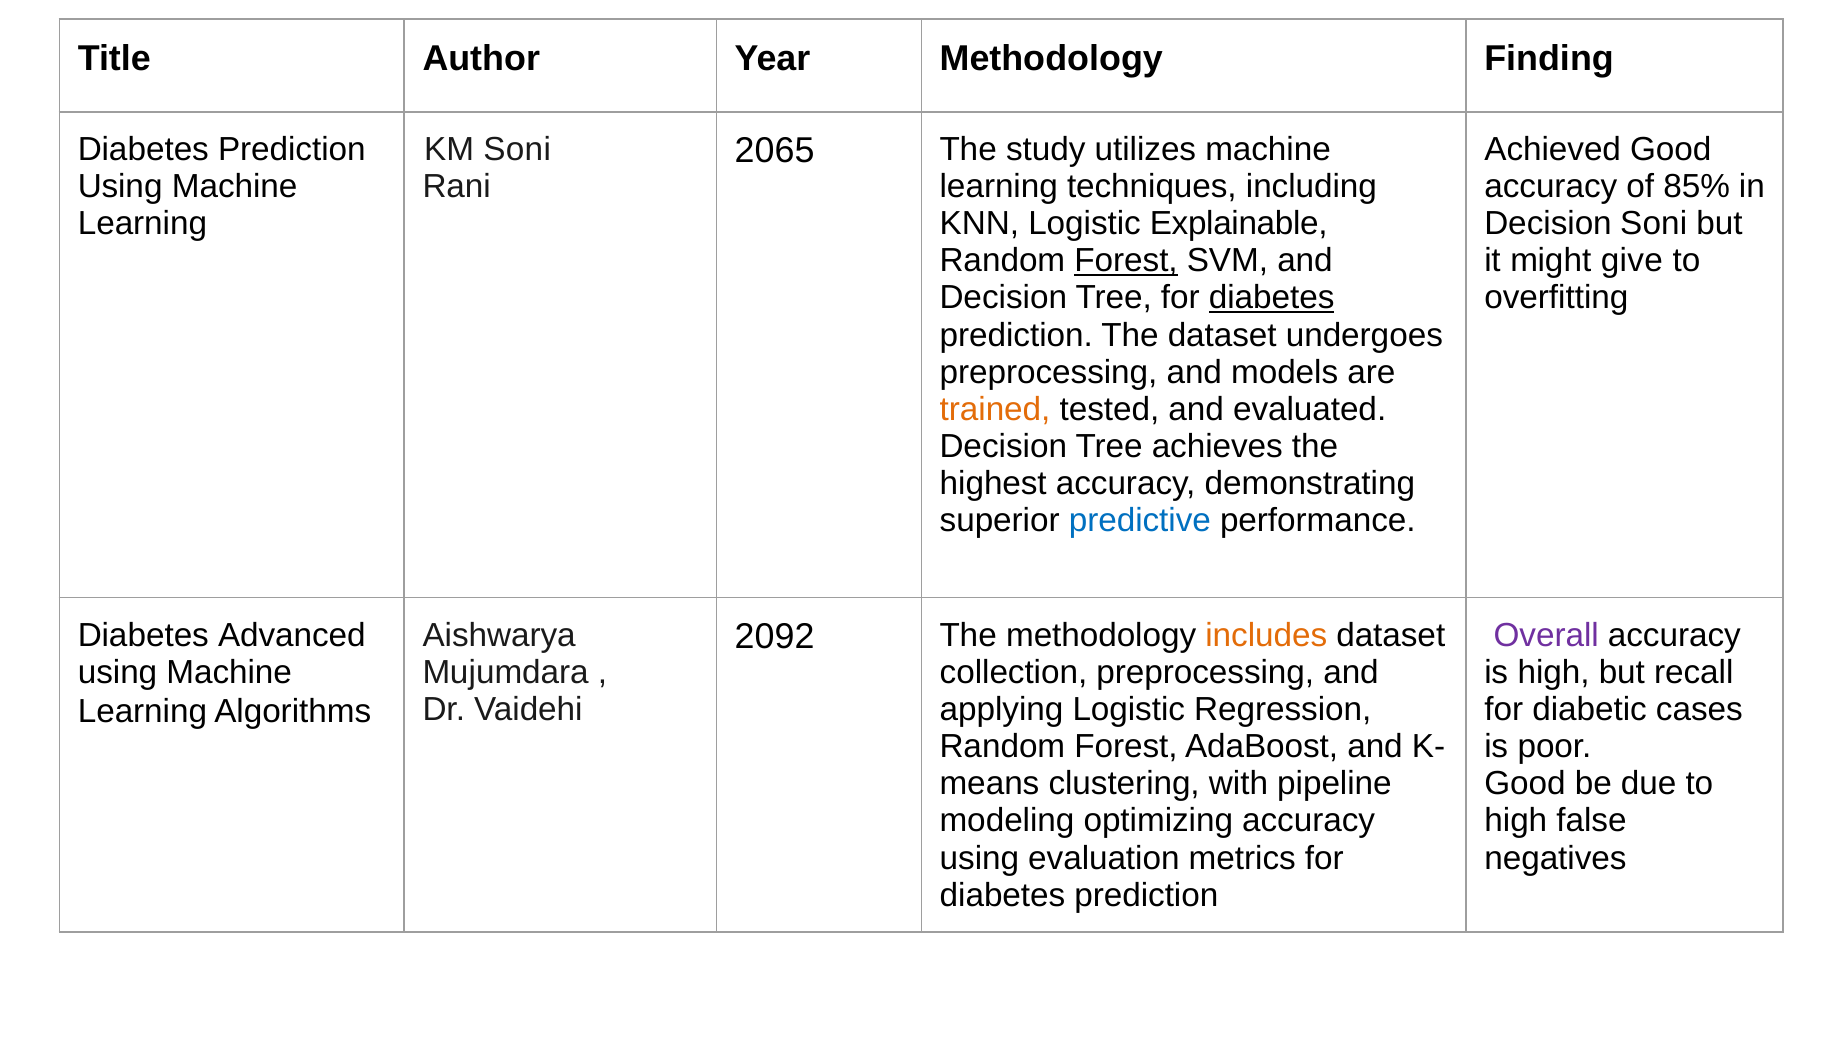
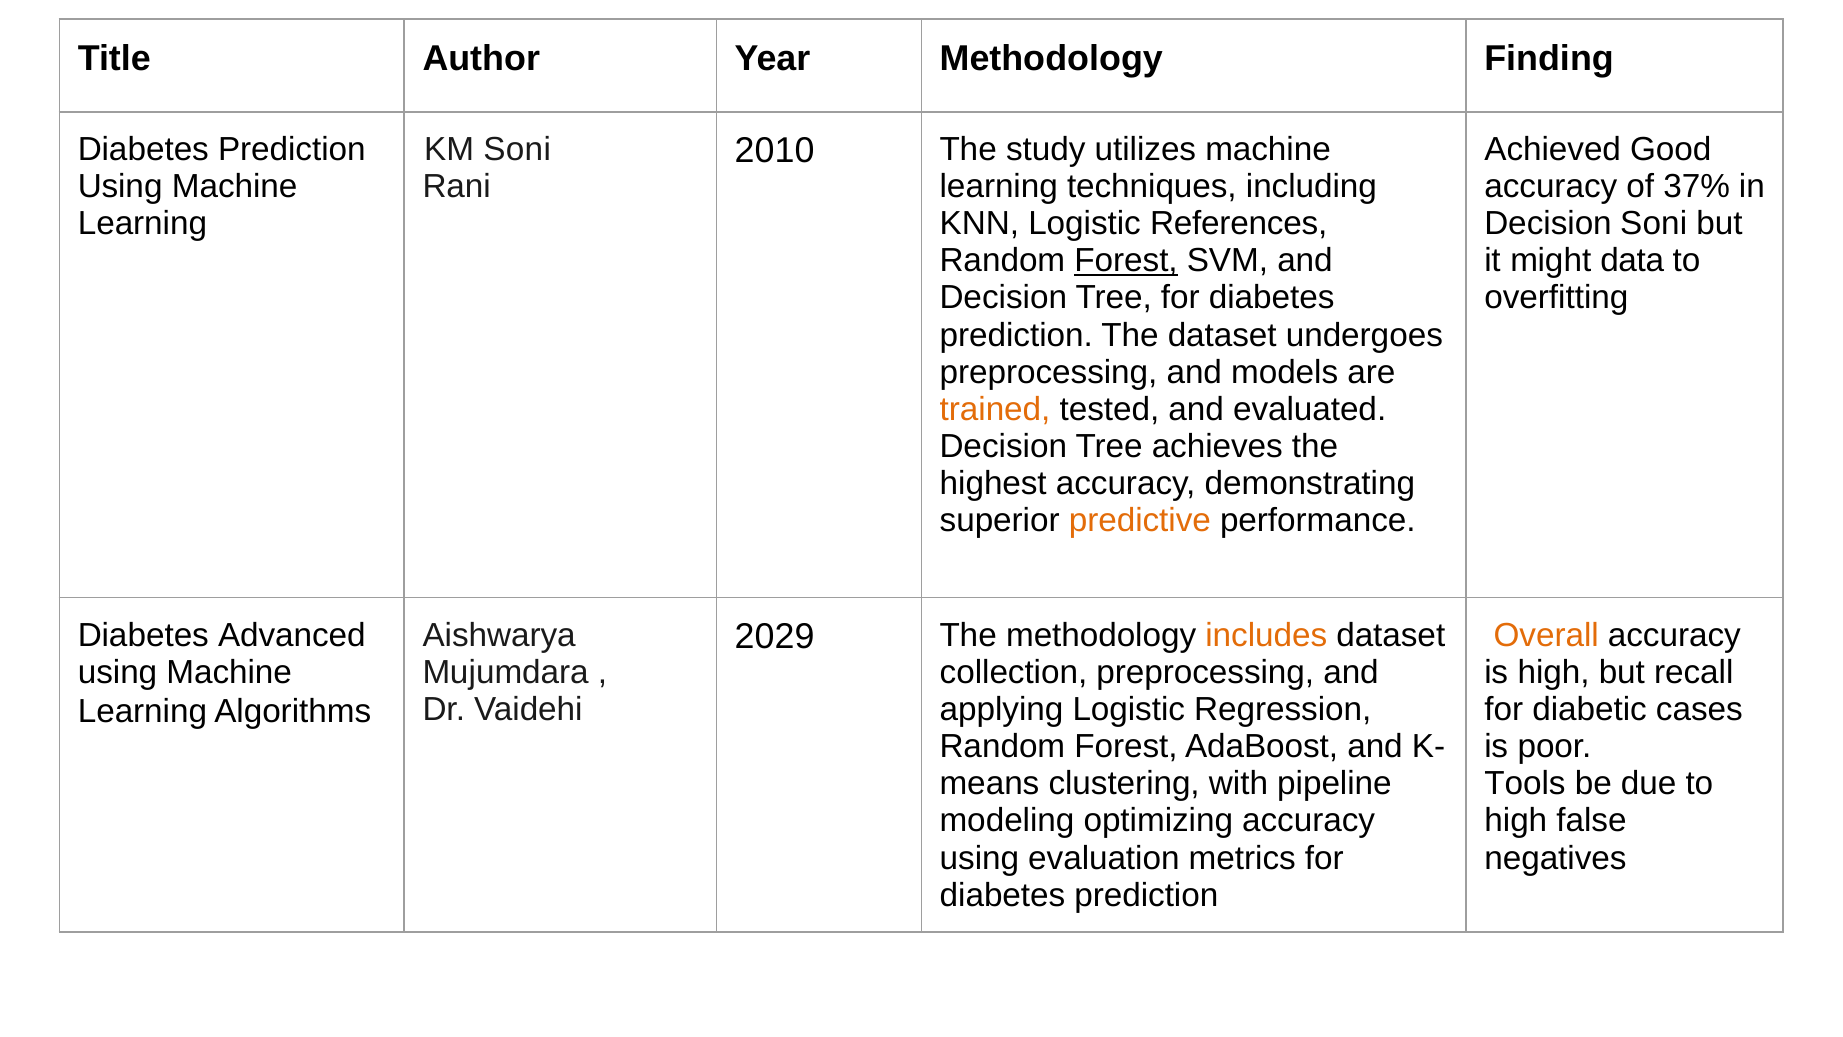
2065: 2065 -> 2010
85%: 85% -> 37%
Explainable: Explainable -> References
give: give -> data
diabetes at (1272, 298) underline: present -> none
predictive colour: blue -> orange
Overall colour: purple -> orange
2092: 2092 -> 2029
Good at (1525, 784): Good -> Tools
